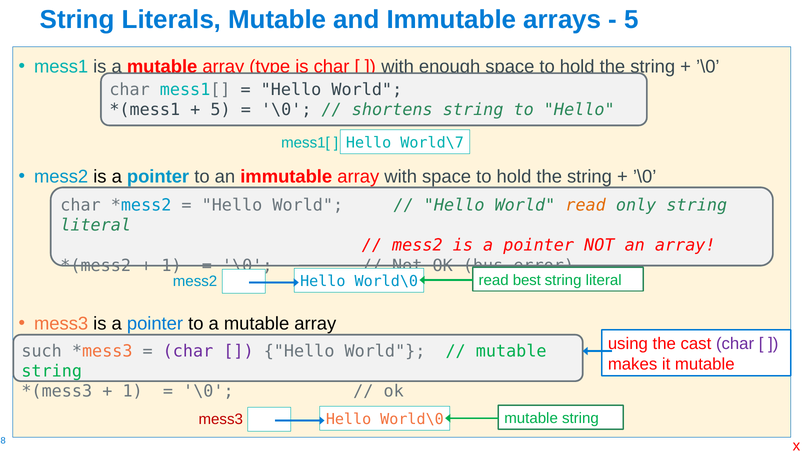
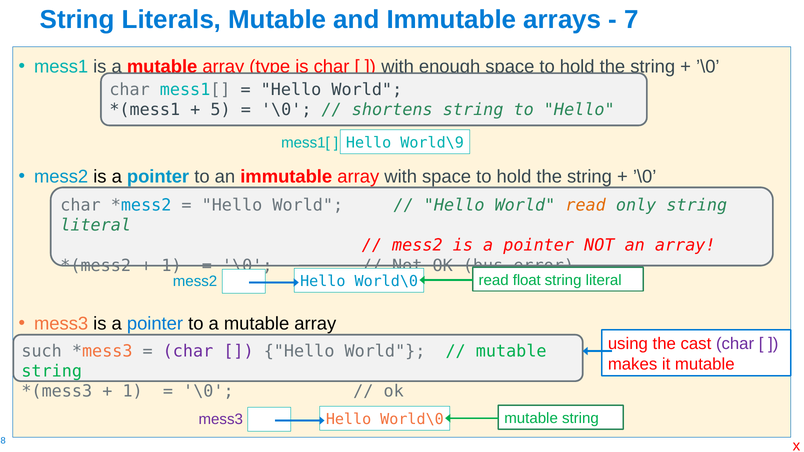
5 at (631, 19): 5 -> 7
World\7: World\7 -> World\9
best: best -> float
mess3 at (221, 419) colour: red -> purple
